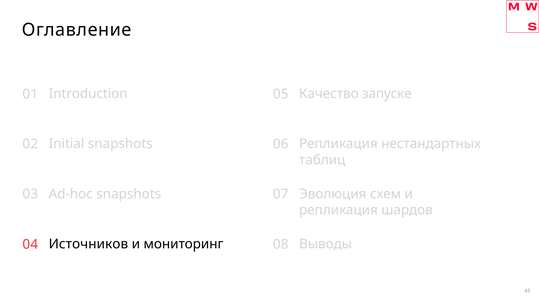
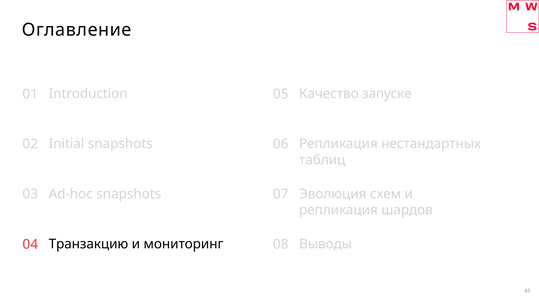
Источников: Источников -> Транзакцию
